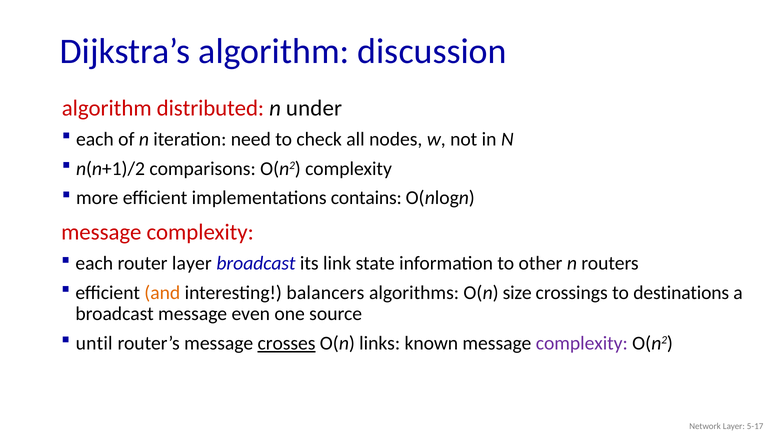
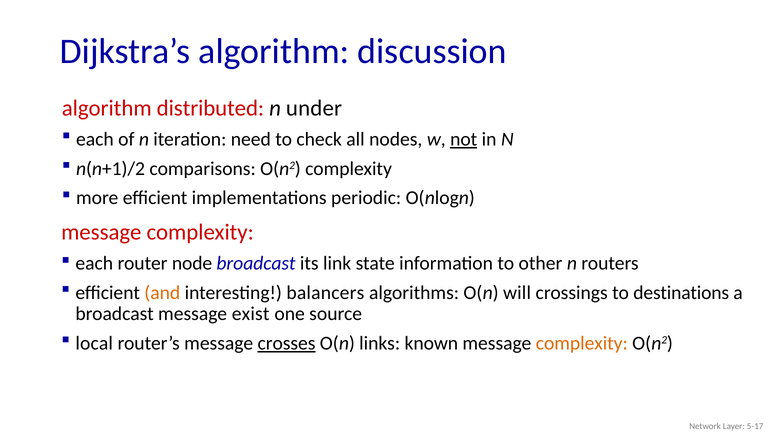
not underline: none -> present
contains: contains -> periodic
router layer: layer -> node
size: size -> will
even: even -> exist
until: until -> local
complexity at (582, 343) colour: purple -> orange
